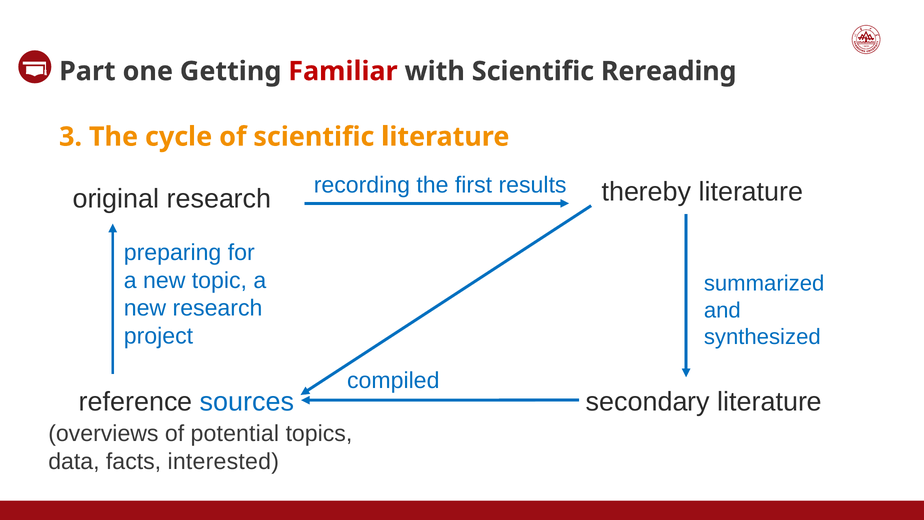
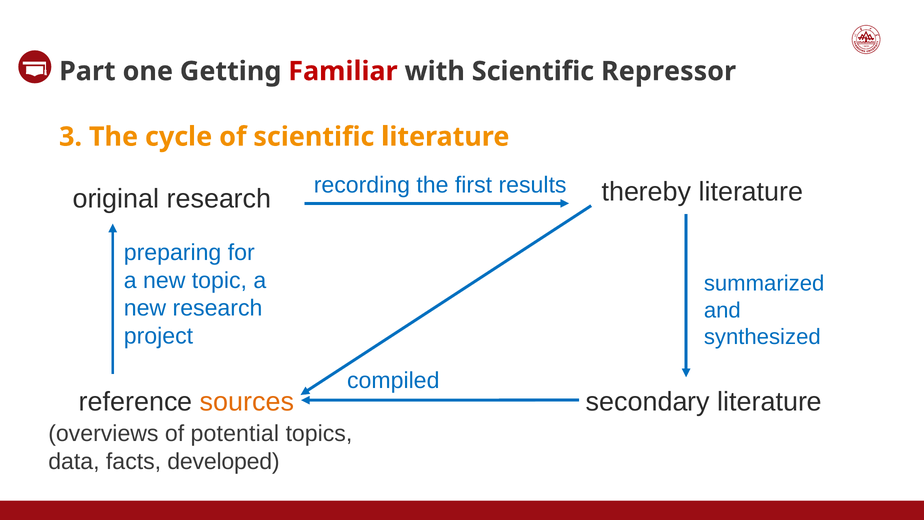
Rereading: Rereading -> Repressor
sources colour: blue -> orange
interested: interested -> developed
